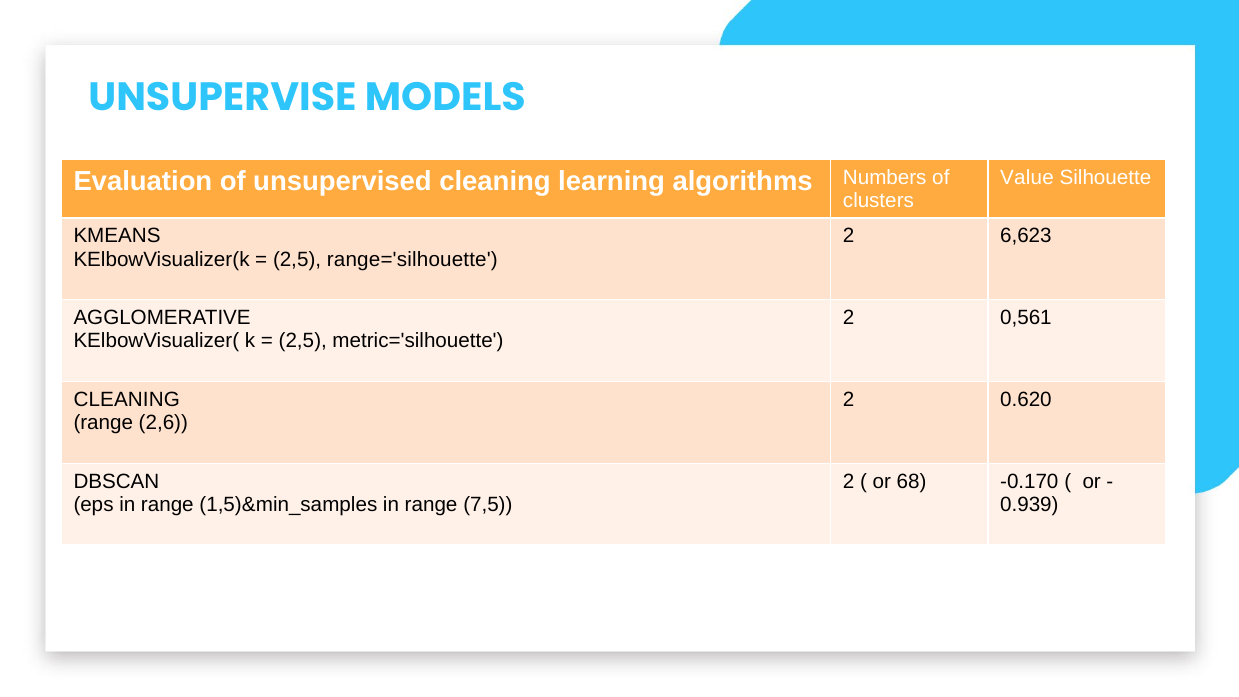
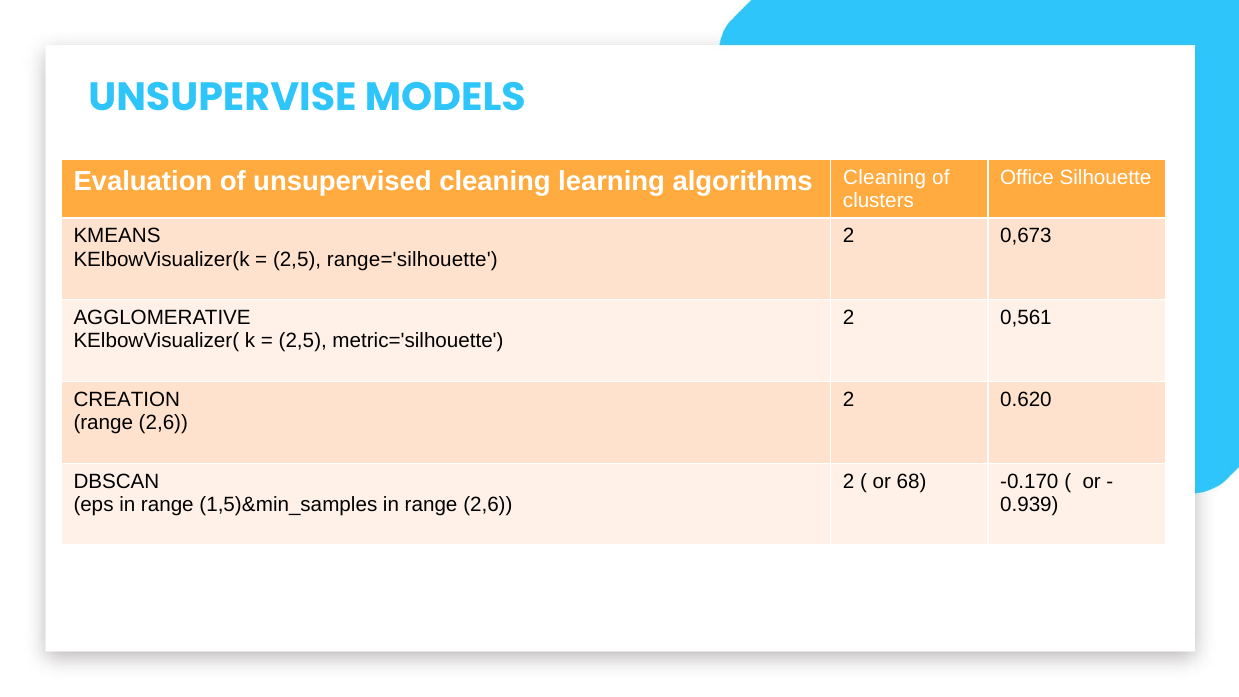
Value: Value -> Office
algorithms Numbers: Numbers -> Cleaning
6,623: 6,623 -> 0,673
CLEANING at (127, 400): CLEANING -> CREATION
in range 7,5: 7,5 -> 2,6
